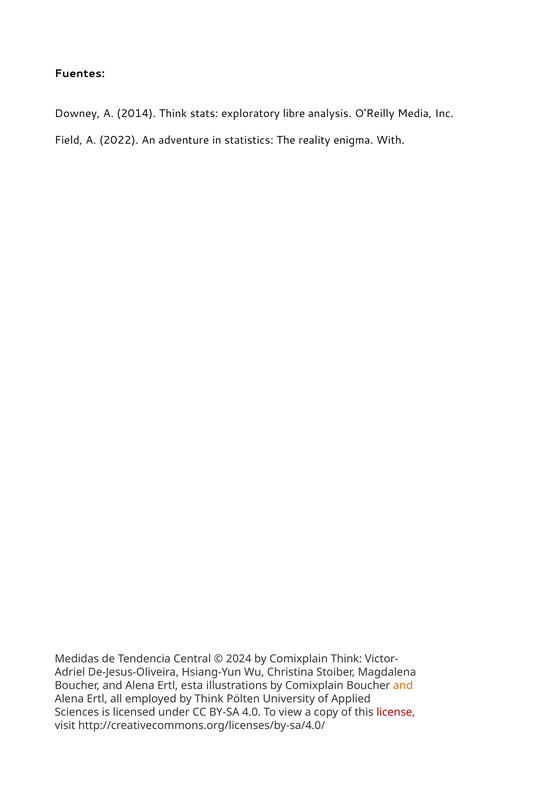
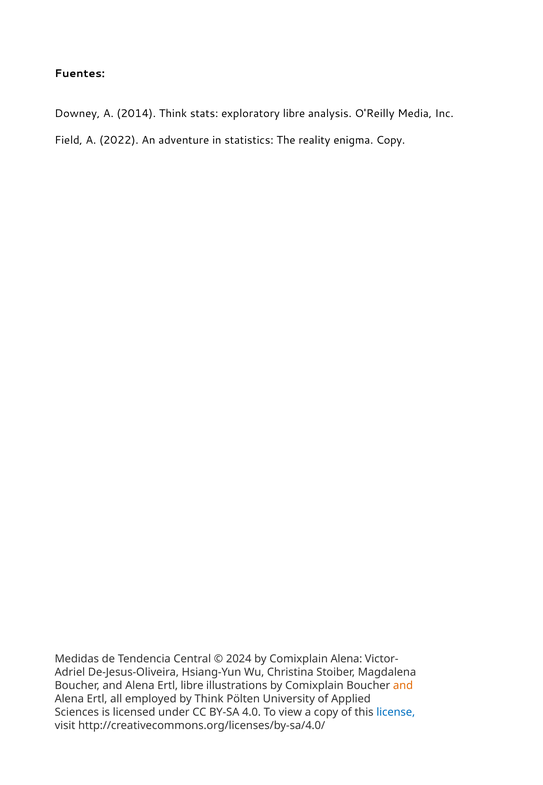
enigma With: With -> Copy
Comixplain Think: Think -> Alena
Ertl esta: esta -> libre
license colour: red -> blue
